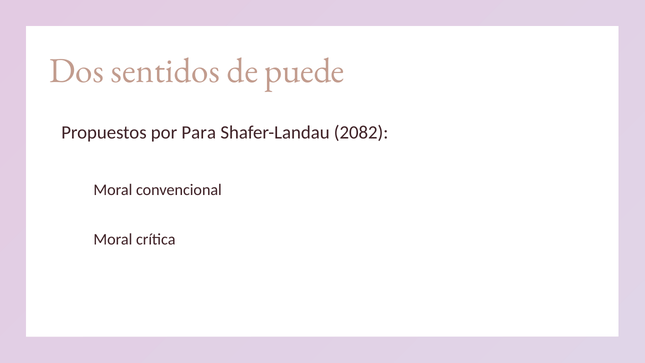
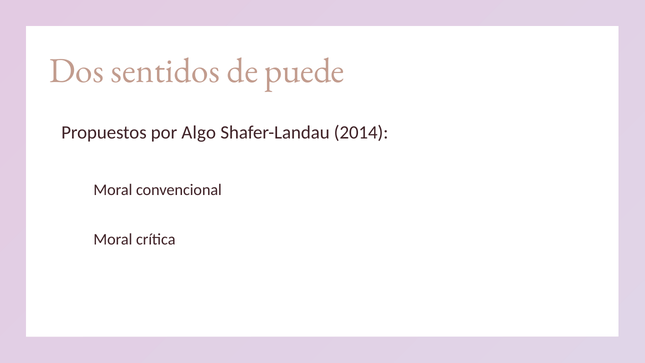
Para: Para -> Algo
2082: 2082 -> 2014
